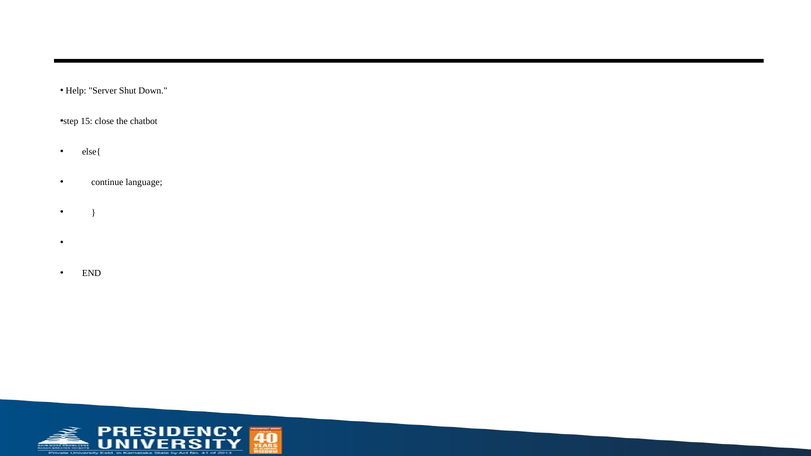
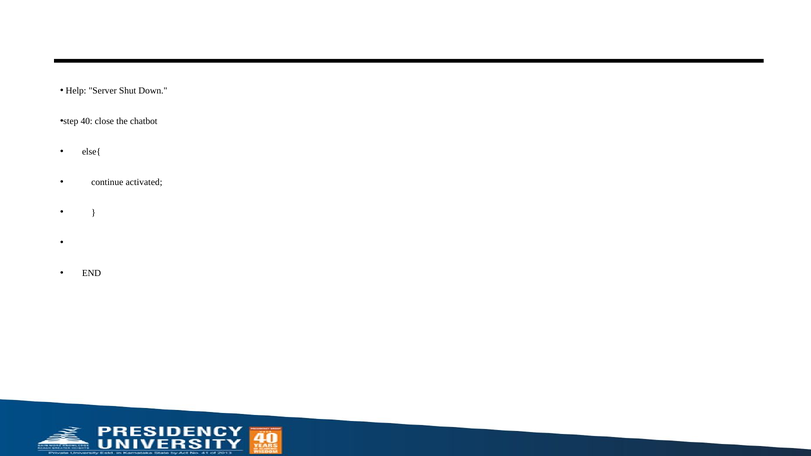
15: 15 -> 40
language: language -> activated
